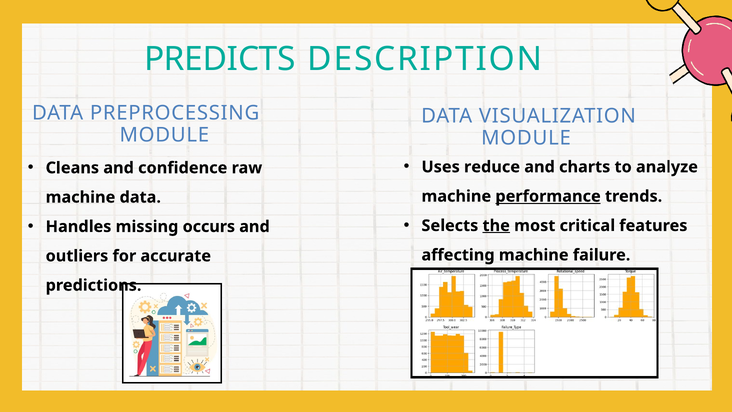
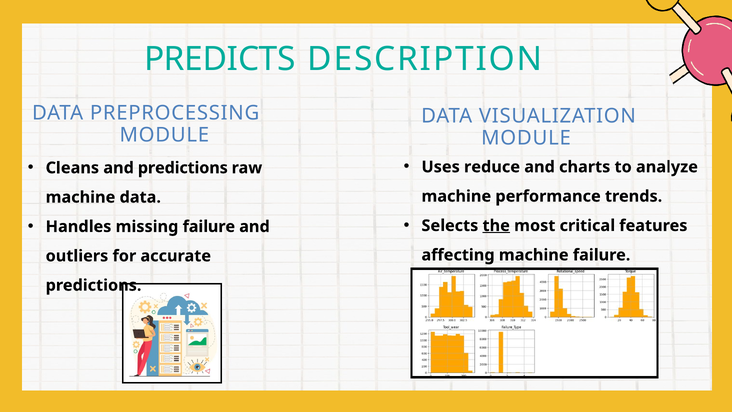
and confidence: confidence -> predictions
performance underline: present -> none
missing occurs: occurs -> failure
